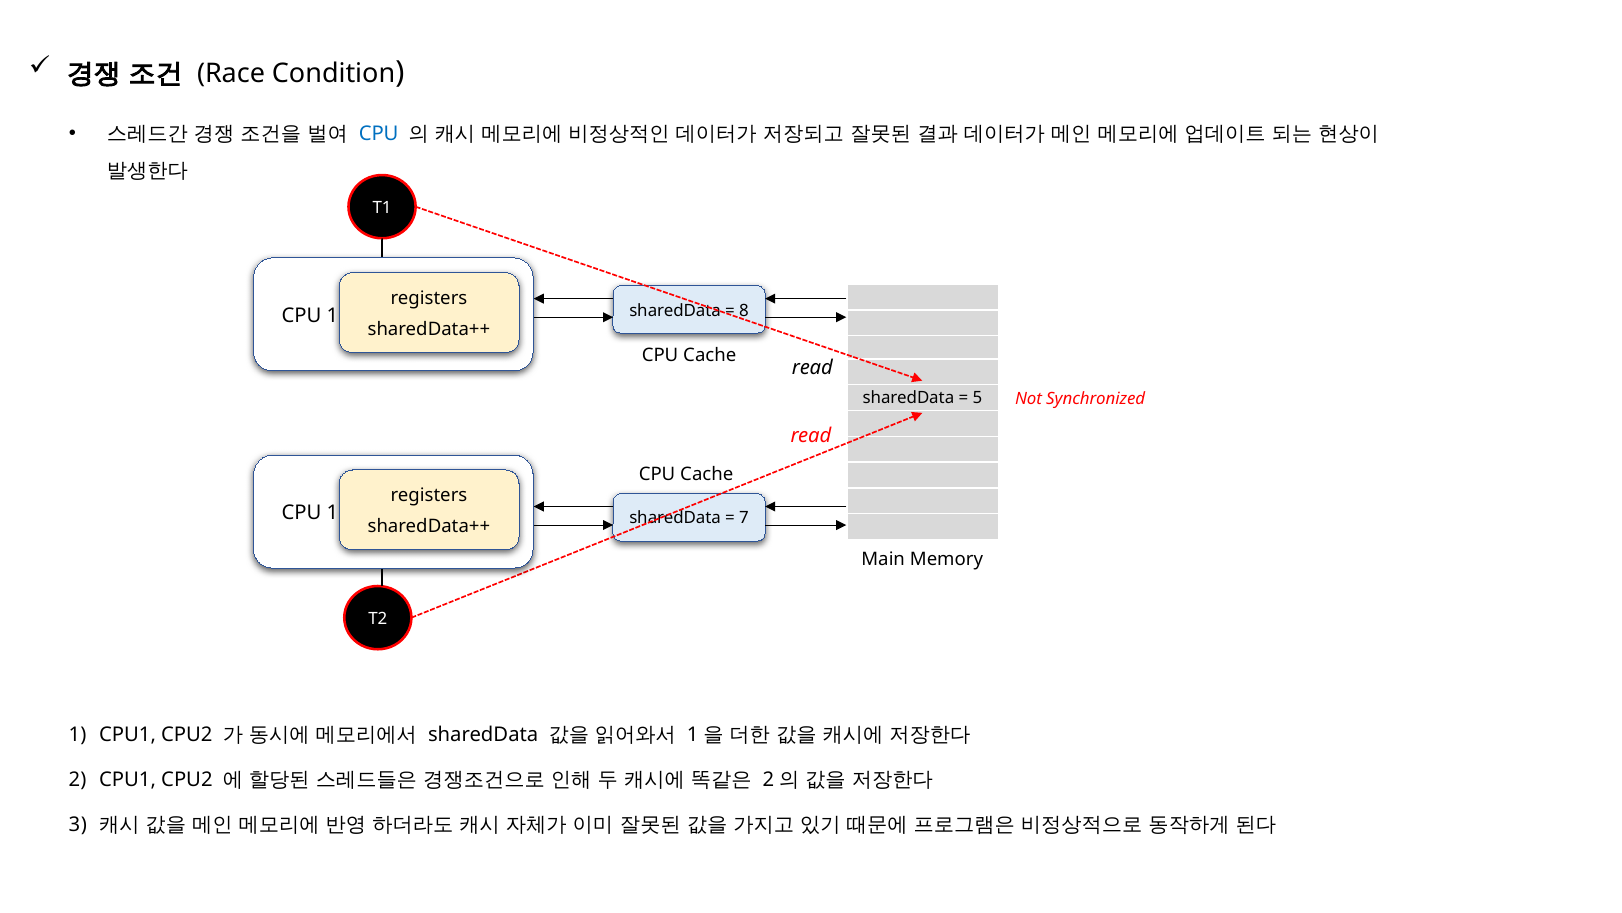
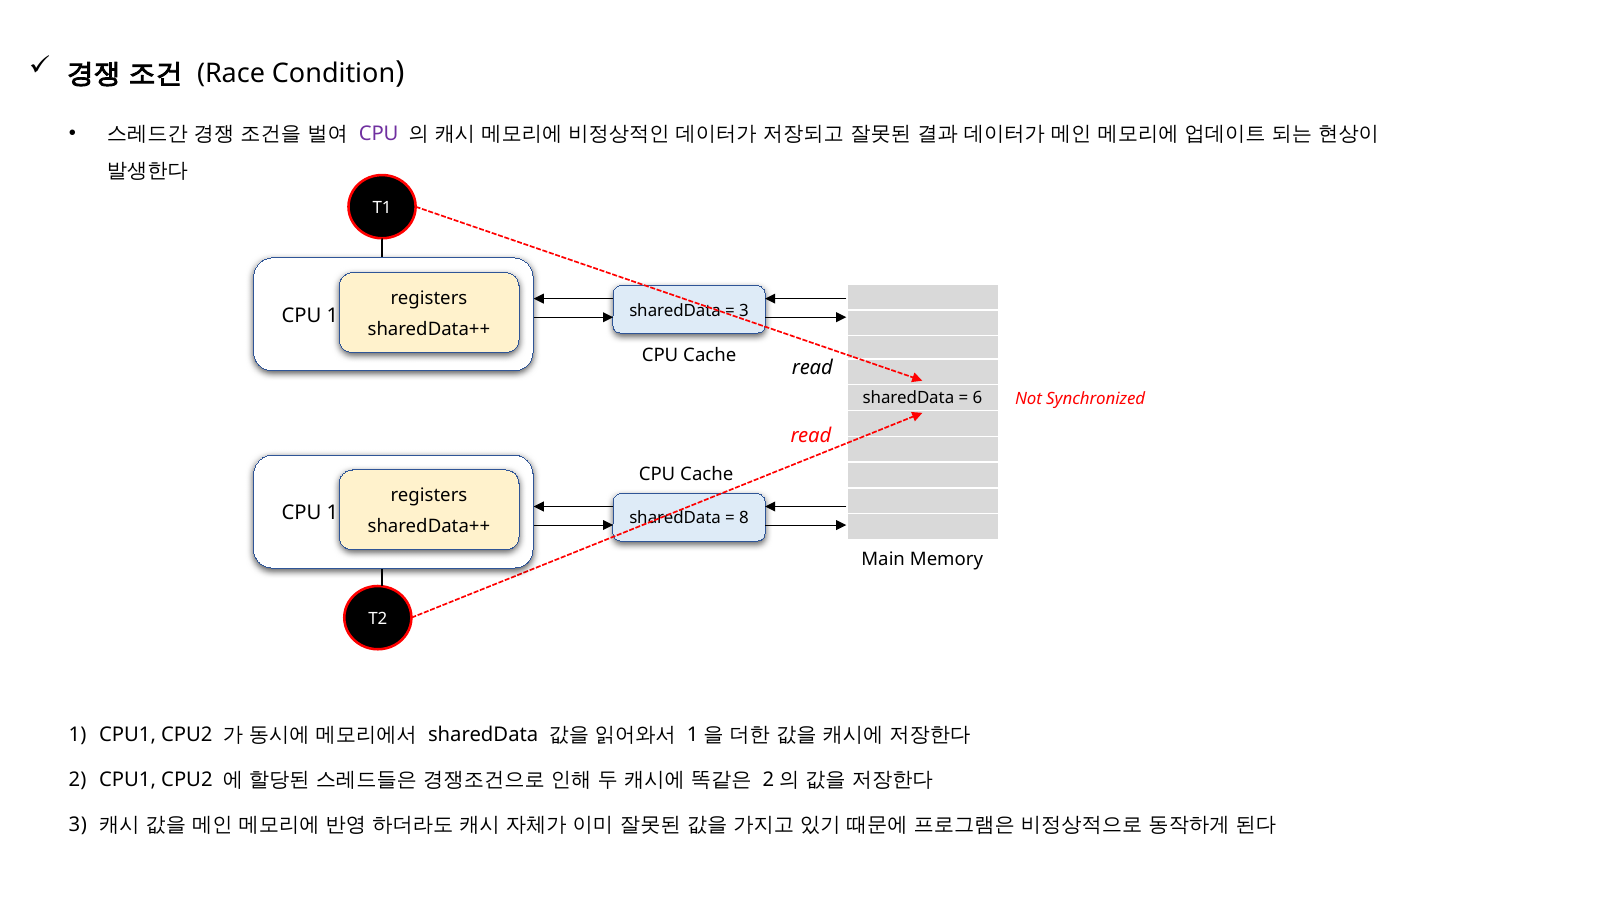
CPU at (379, 134) colour: blue -> purple
8 at (744, 310): 8 -> 3
5: 5 -> 6
7: 7 -> 8
